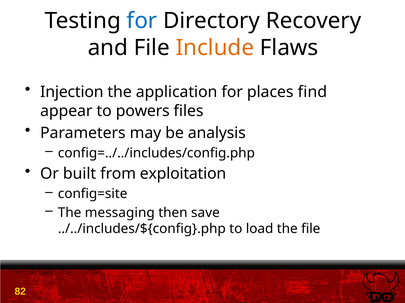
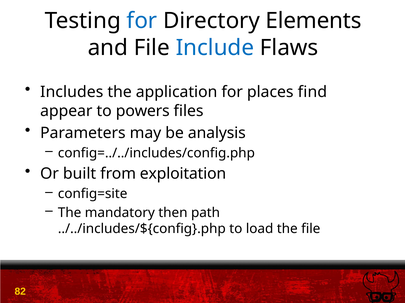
Recovery: Recovery -> Elements
Include colour: orange -> blue
Injection: Injection -> Includes
messaging: messaging -> mandatory
save: save -> path
